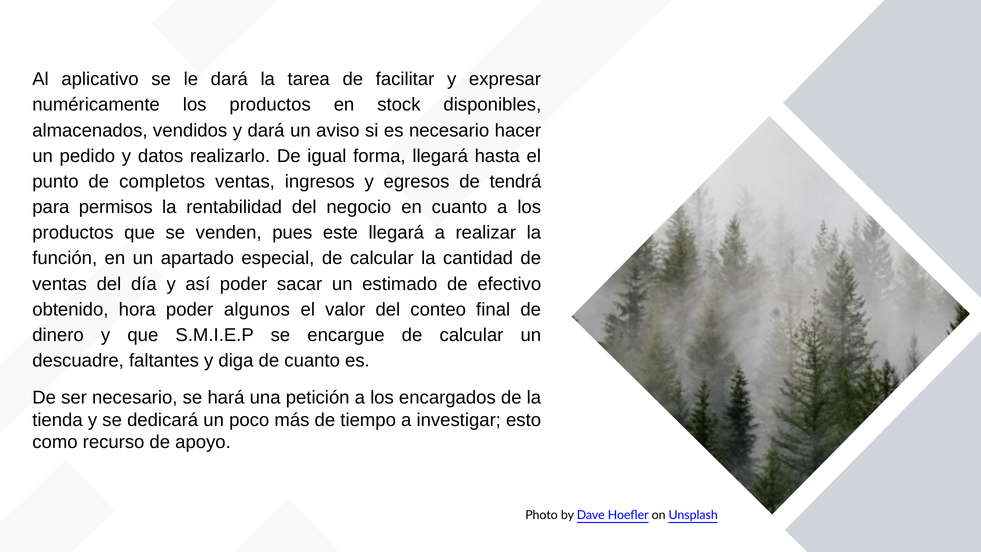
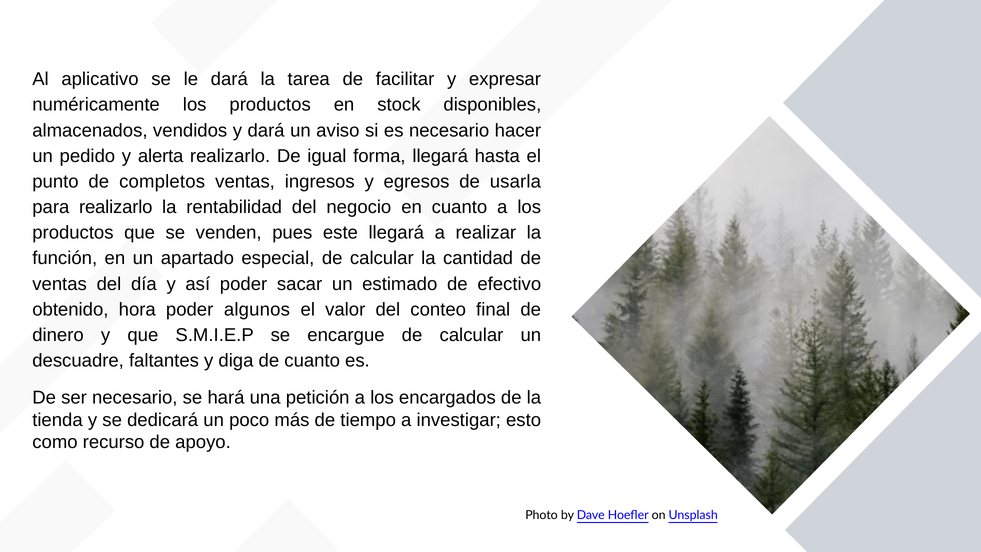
datos: datos -> alerta
tendrá: tendrá -> usarla
para permisos: permisos -> realizarlo
